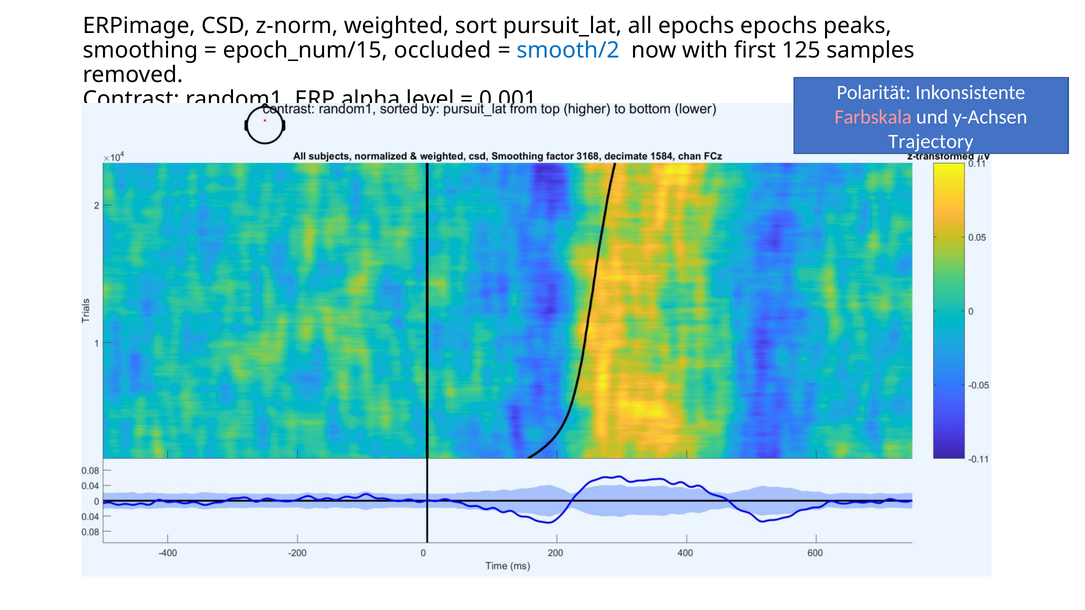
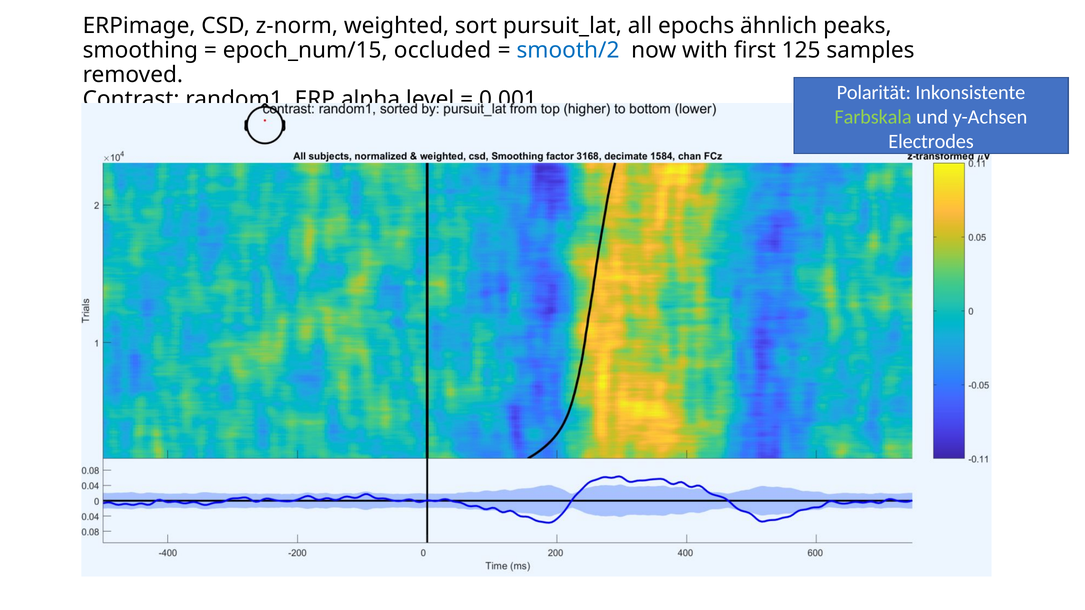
epochs epochs: epochs -> ähnlich
Farbskala colour: pink -> light green
Trajectory: Trajectory -> Electrodes
